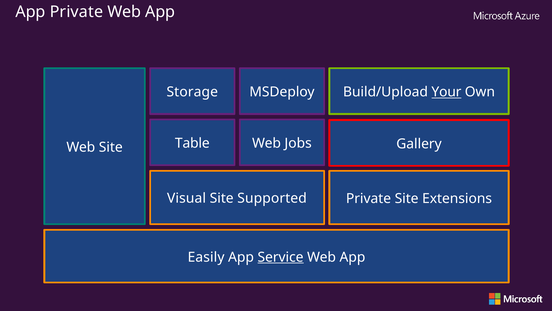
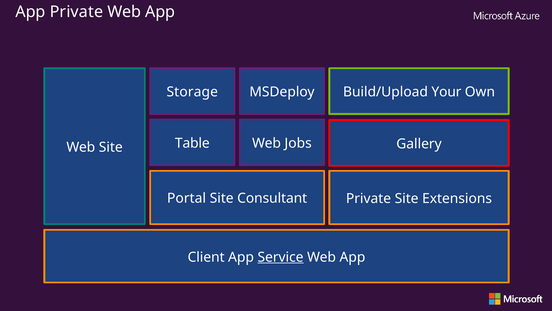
Your underline: present -> none
Visual: Visual -> Portal
Supported: Supported -> Consultant
Easily: Easily -> Client
